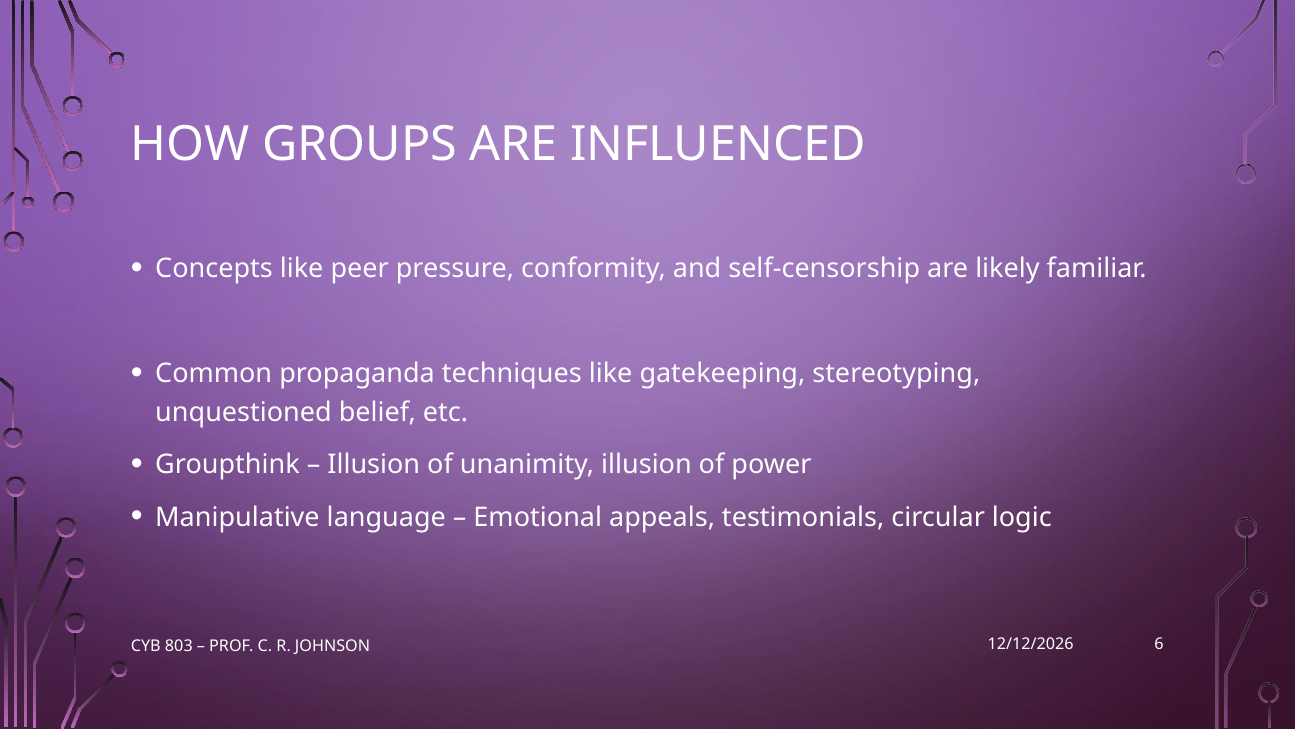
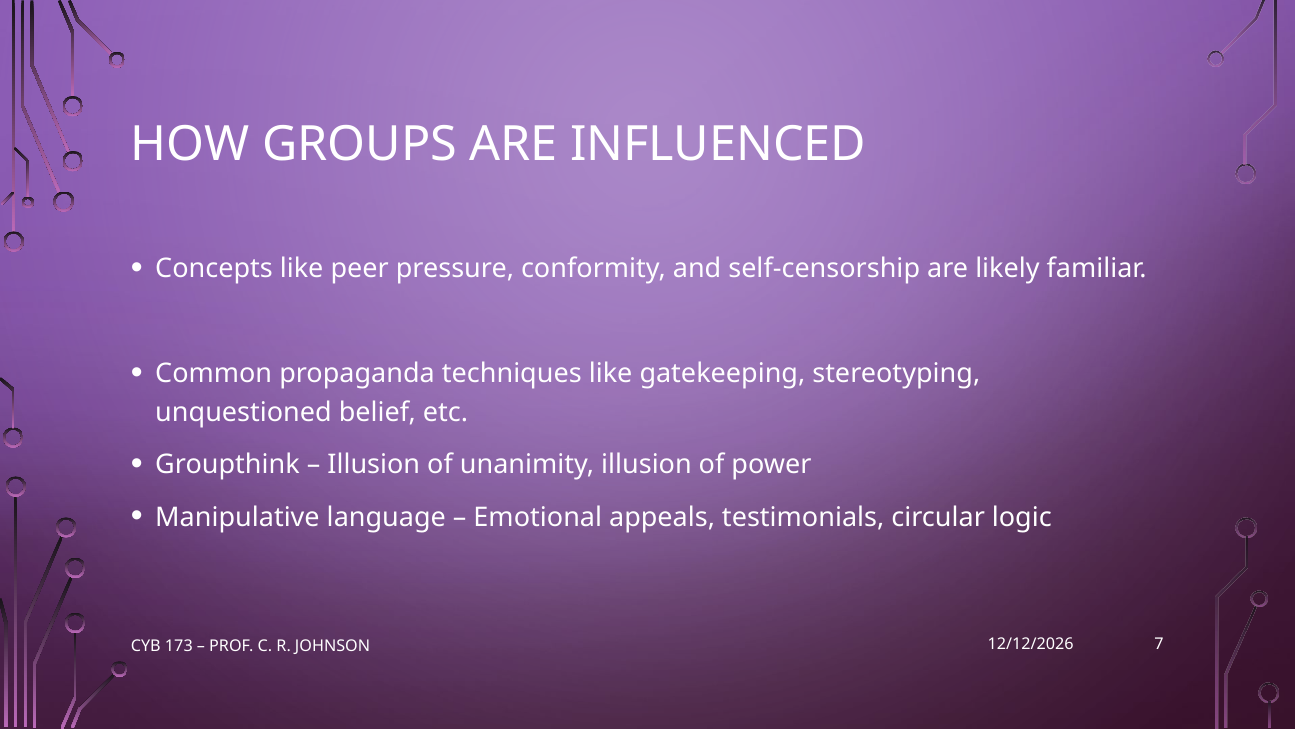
803: 803 -> 173
6: 6 -> 7
